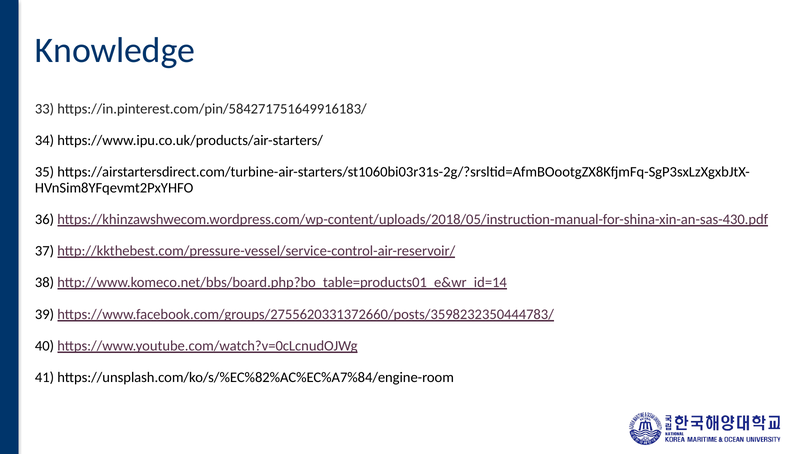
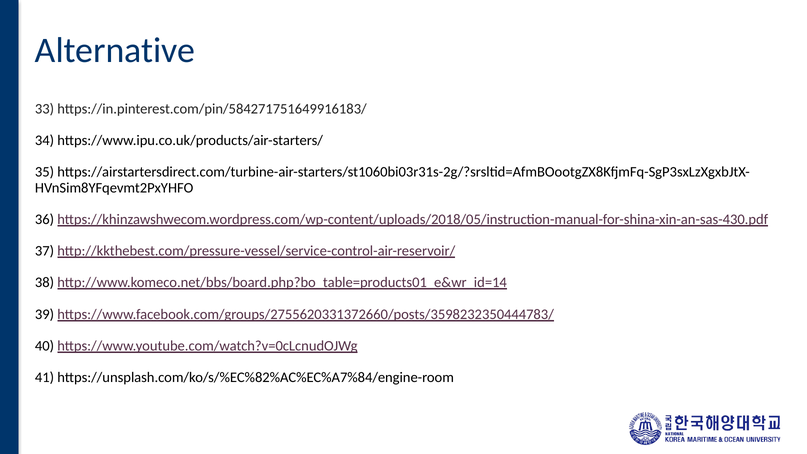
Knowledge: Knowledge -> Alternative
